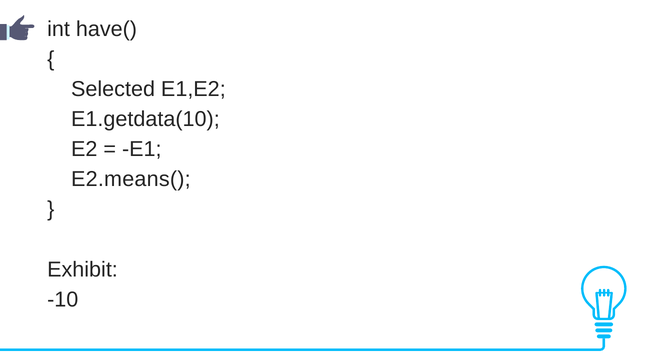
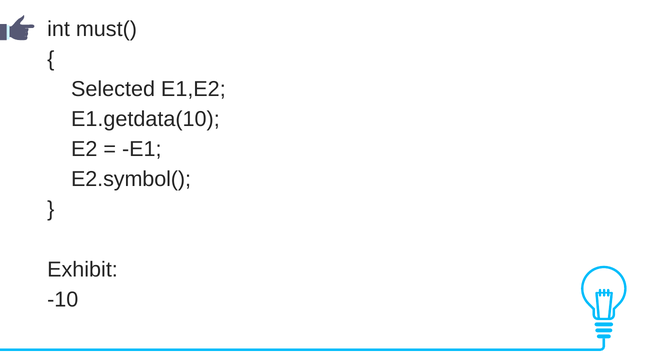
have(: have( -> must(
E2.means(: E2.means( -> E2.symbol(
